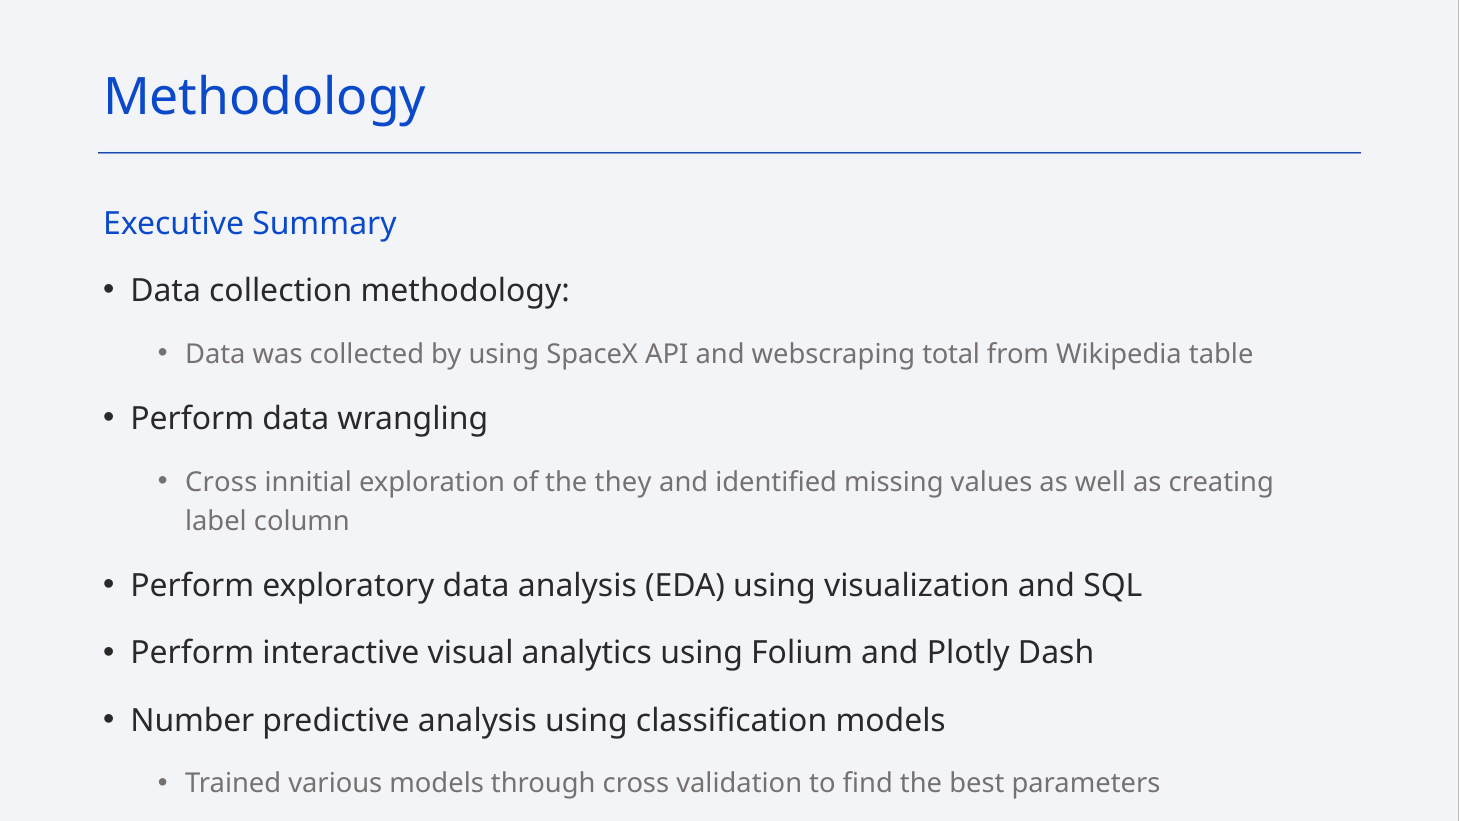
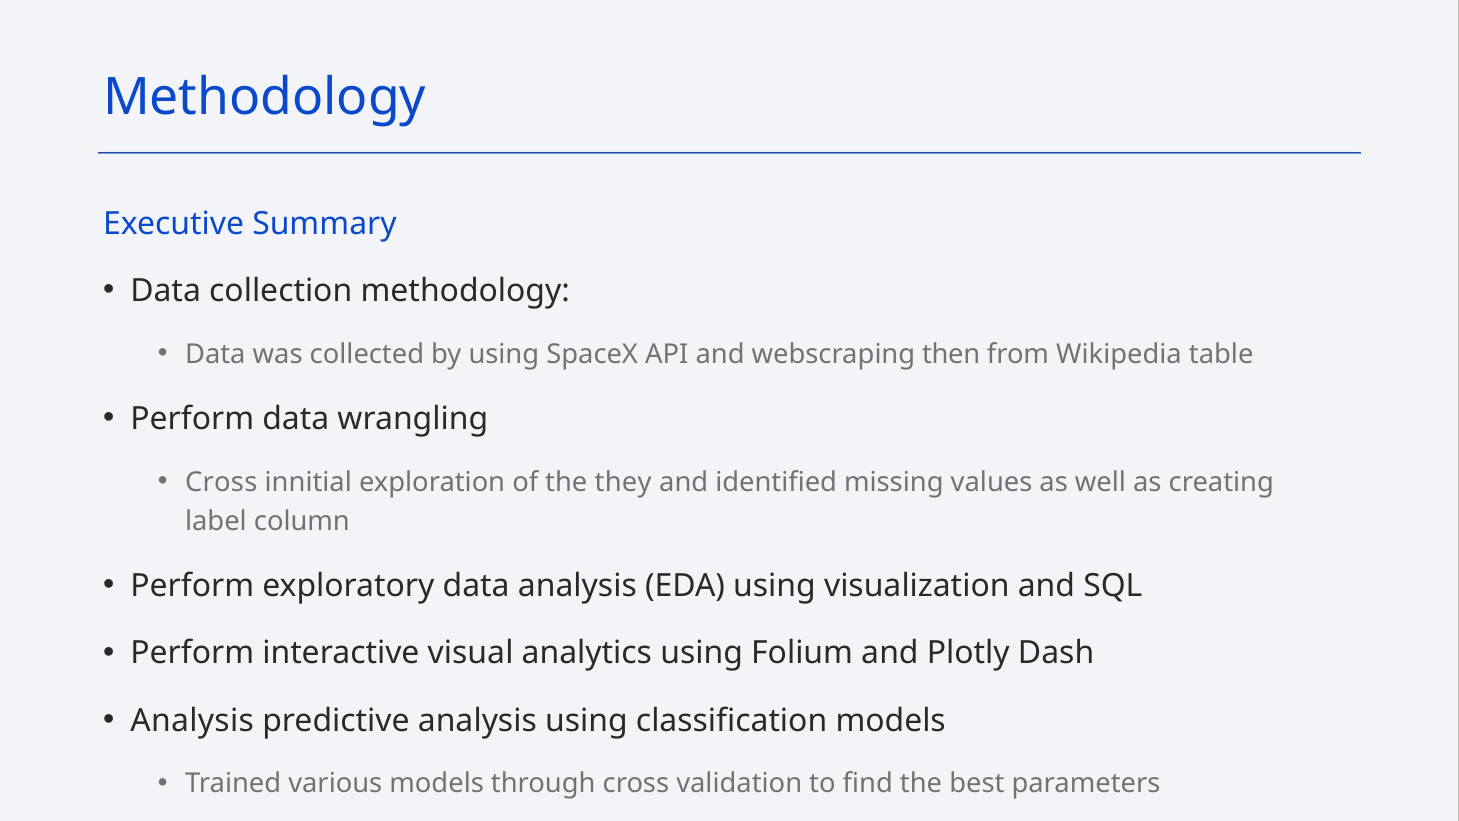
total: total -> then
Number at (192, 720): Number -> Analysis
